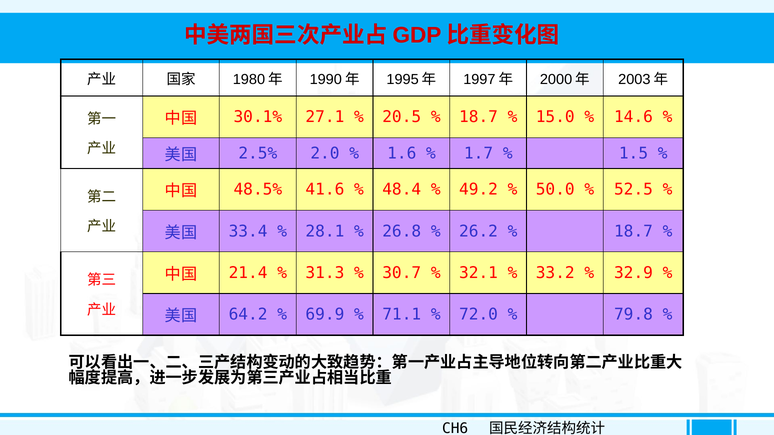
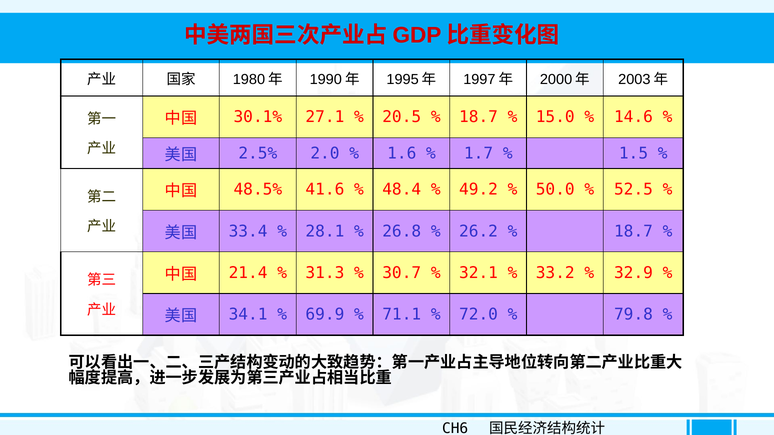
64.2: 64.2 -> 34.1
